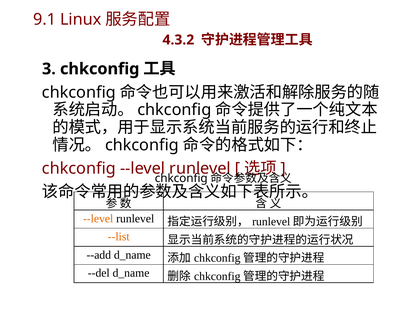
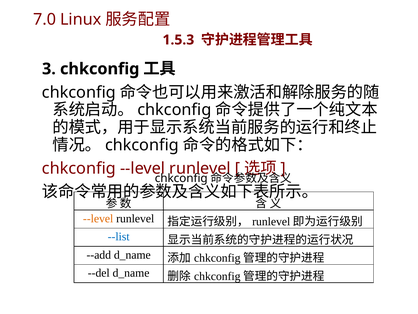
9.1: 9.1 -> 7.0
4.3.2: 4.3.2 -> 1.5.3
--list colour: orange -> blue
